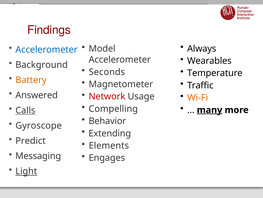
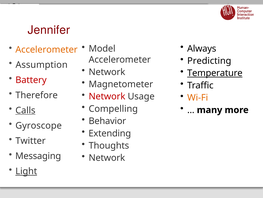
Findings: Findings -> Jennifer
Accelerometer at (47, 49) colour: blue -> orange
Wearables: Wearables -> Predicting
Background: Background -> Assumption
Seconds at (107, 72): Seconds -> Network
Temperature underline: none -> present
Battery colour: orange -> red
Answered: Answered -> Therefore
many underline: present -> none
Predict: Predict -> Twitter
Elements: Elements -> Thoughts
Engages at (107, 157): Engages -> Network
